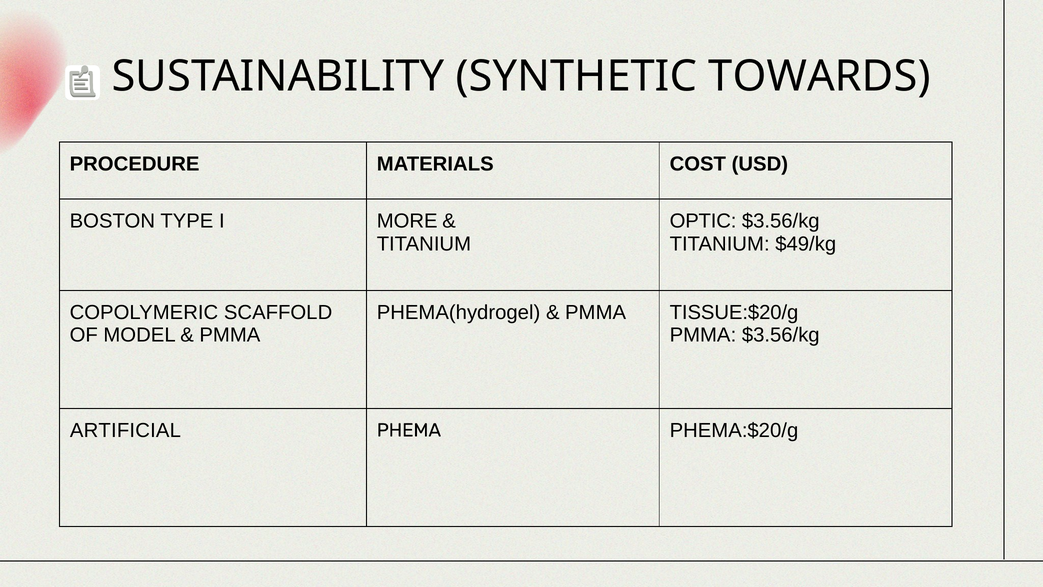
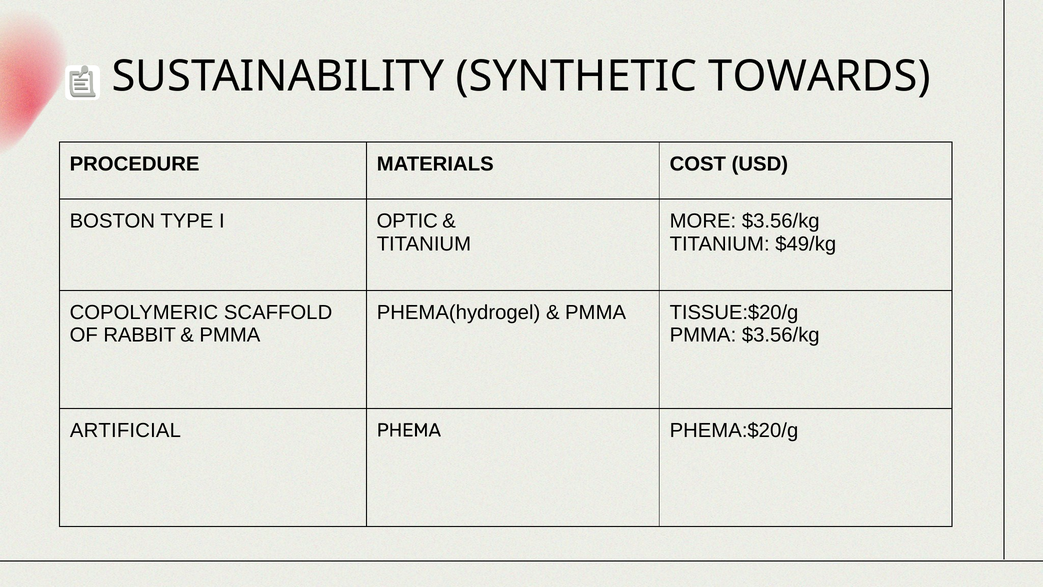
MORE: MORE -> OPTIC
OPTIC: OPTIC -> MORE
MODEL: MODEL -> RABBIT
